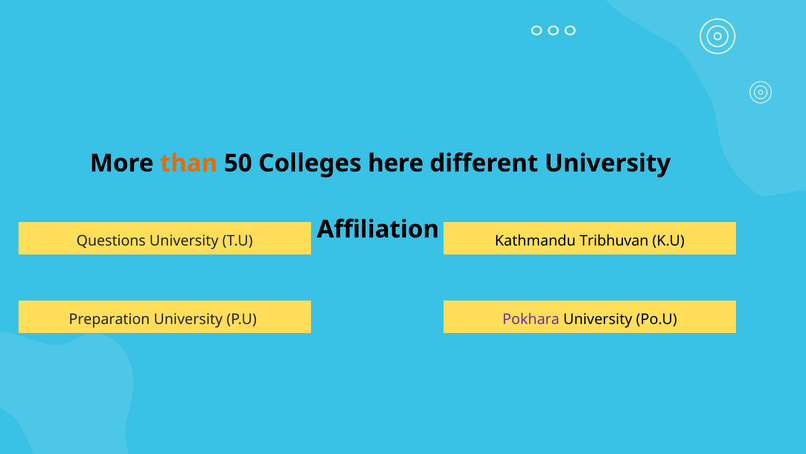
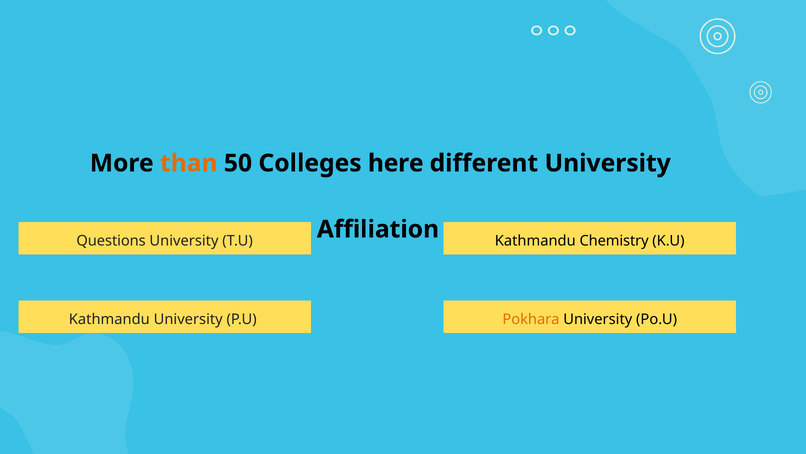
Tribhuvan: Tribhuvan -> Chemistry
Preparation at (109, 319): Preparation -> Kathmandu
Pokhara colour: purple -> orange
